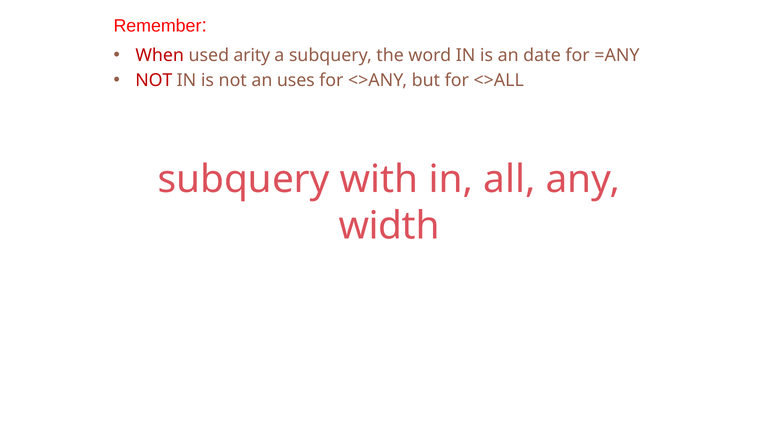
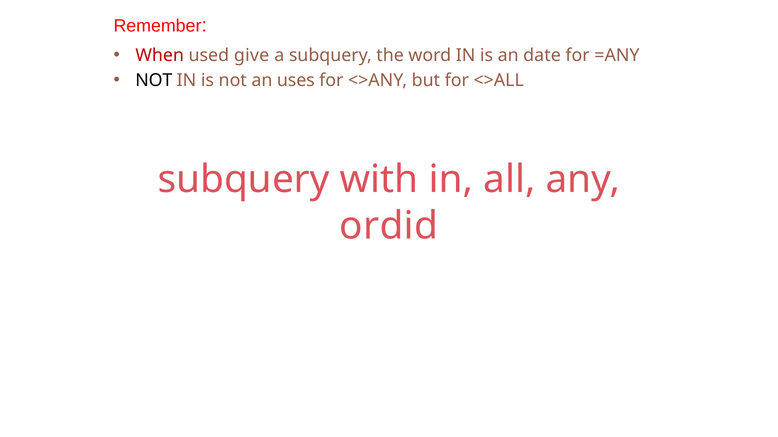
arity: arity -> give
NOT at (154, 81) colour: red -> black
width: width -> ordid
